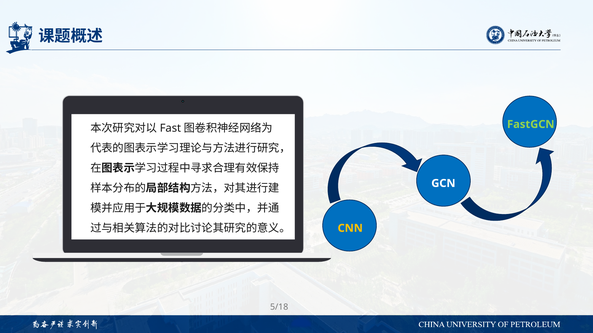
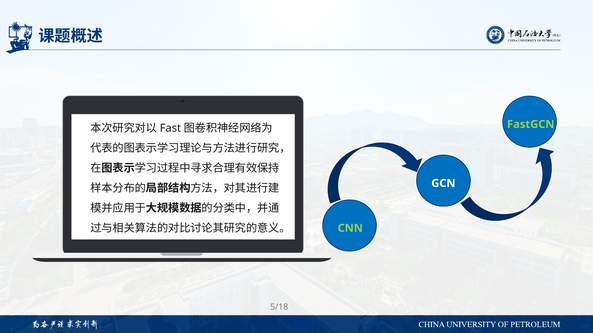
CNN colour: yellow -> light green
